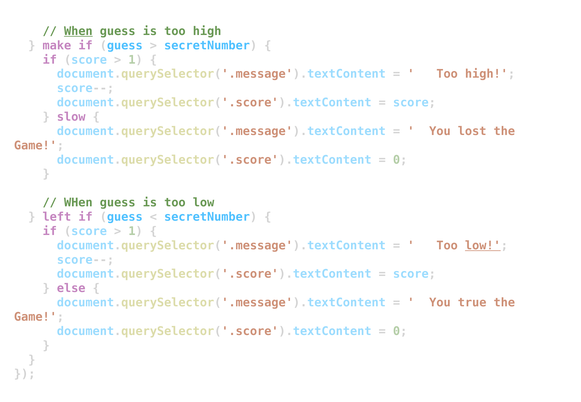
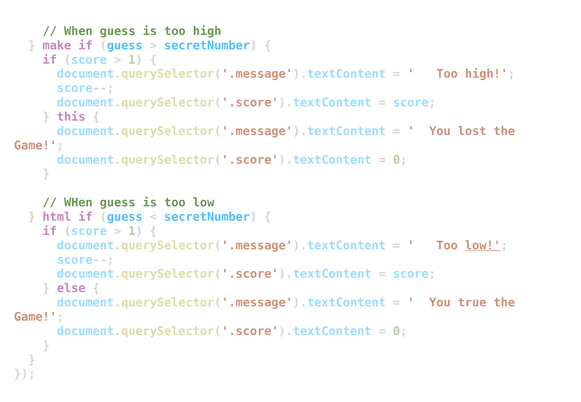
When at (78, 31) underline: present -> none
slow: slow -> this
left: left -> html
